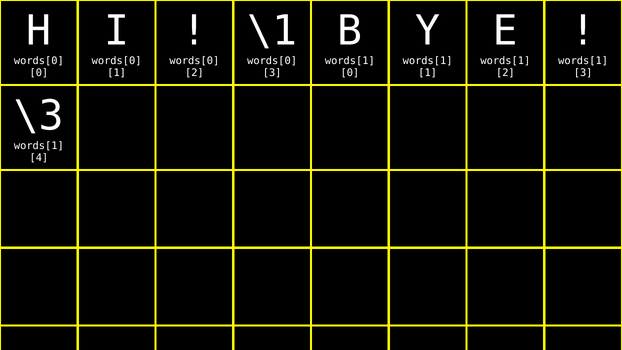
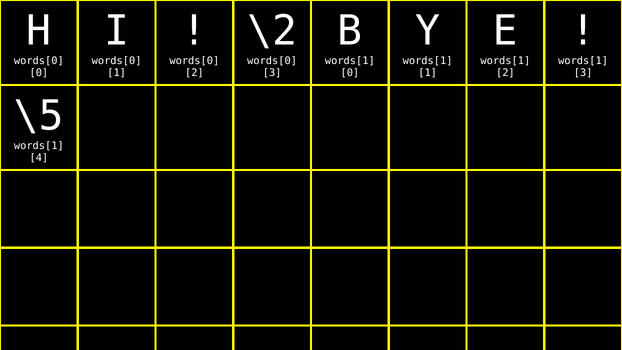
\1: \1 -> \2
\3: \3 -> \5
